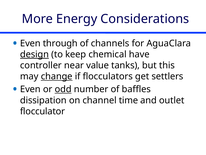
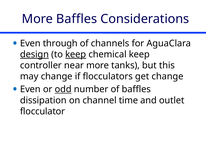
More Energy: Energy -> Baffles
keep at (76, 54) underline: none -> present
chemical have: have -> keep
near value: value -> more
change at (57, 76) underline: present -> none
get settlers: settlers -> change
